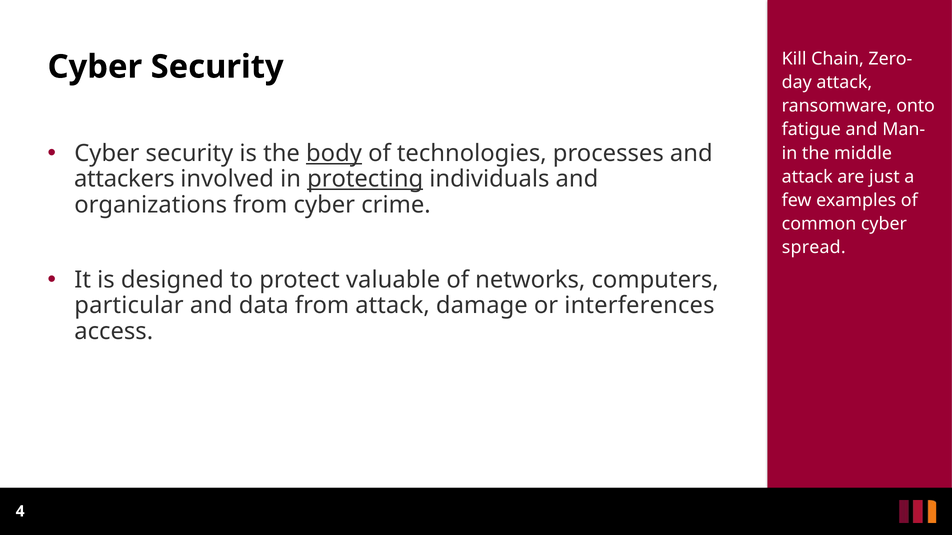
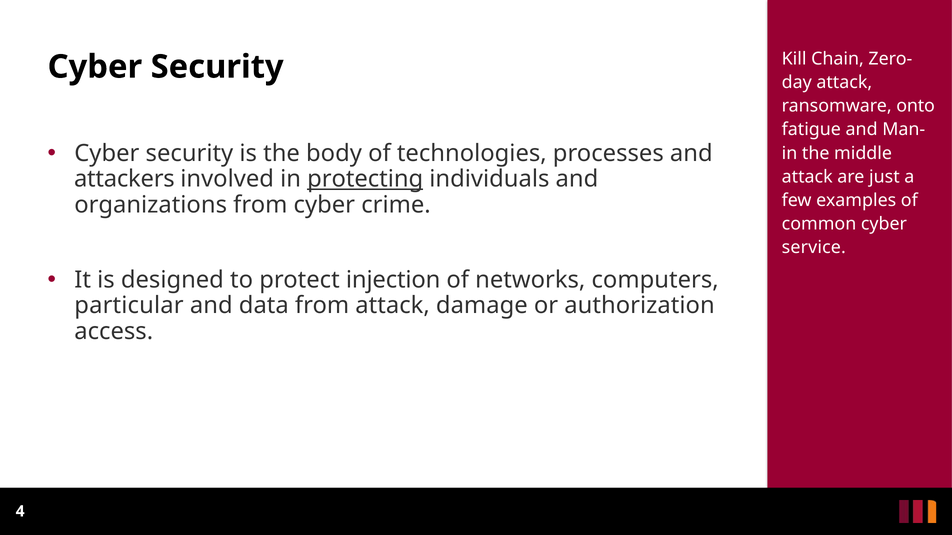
body underline: present -> none
spread: spread -> service
valuable: valuable -> injection
interferences: interferences -> authorization
